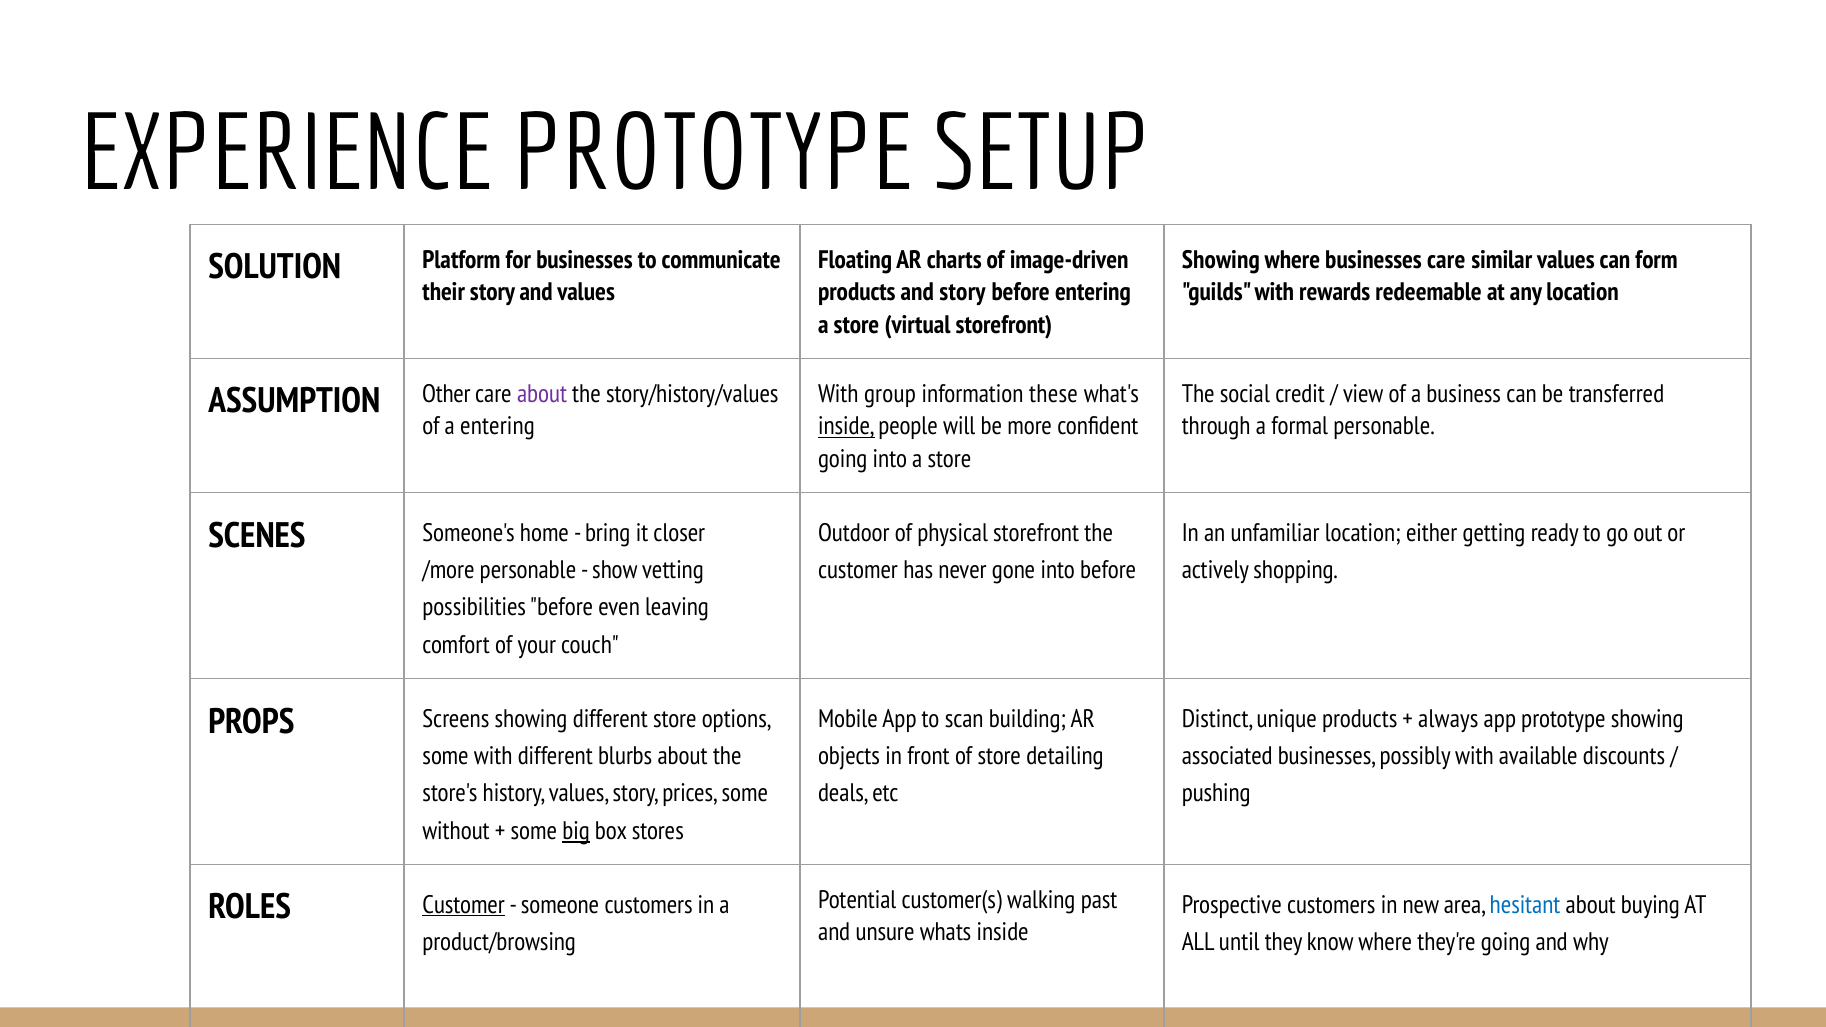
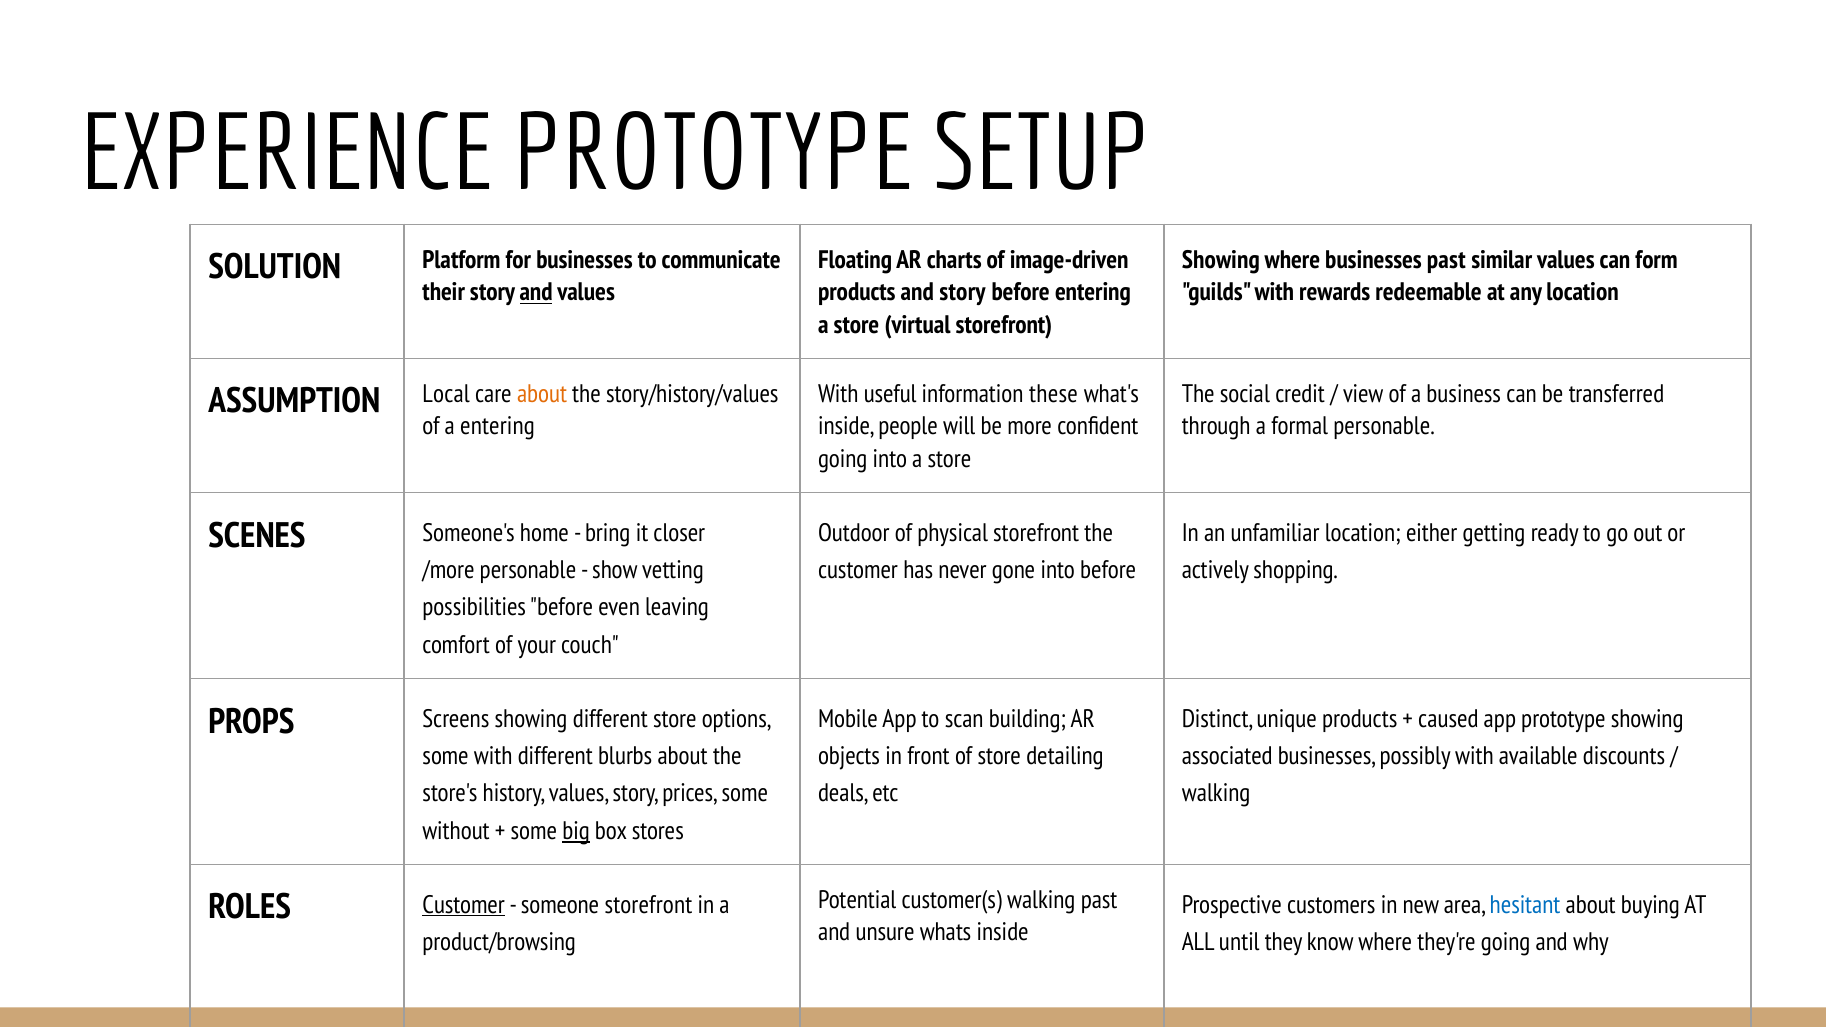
businesses care: care -> past
and at (536, 292) underline: none -> present
group: group -> useful
Other: Other -> Local
about at (542, 394) colour: purple -> orange
inside at (846, 427) underline: present -> none
always: always -> caused
pushing at (1216, 794): pushing -> walking
someone customers: customers -> storefront
